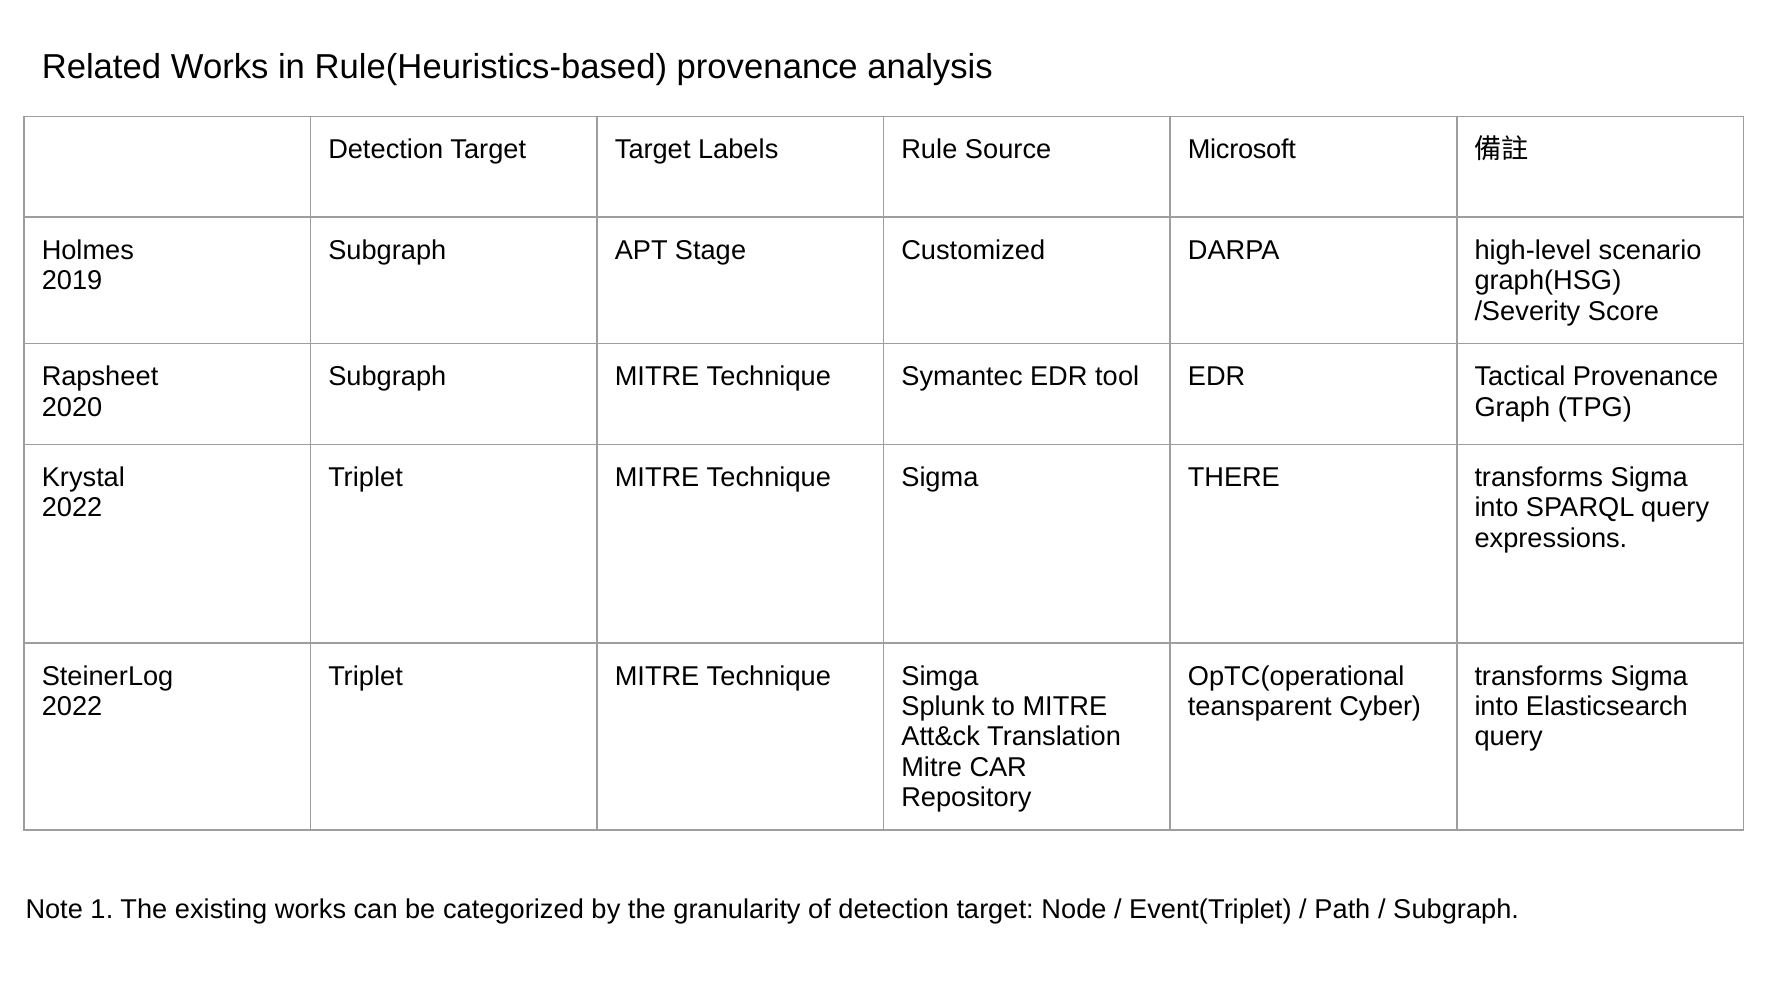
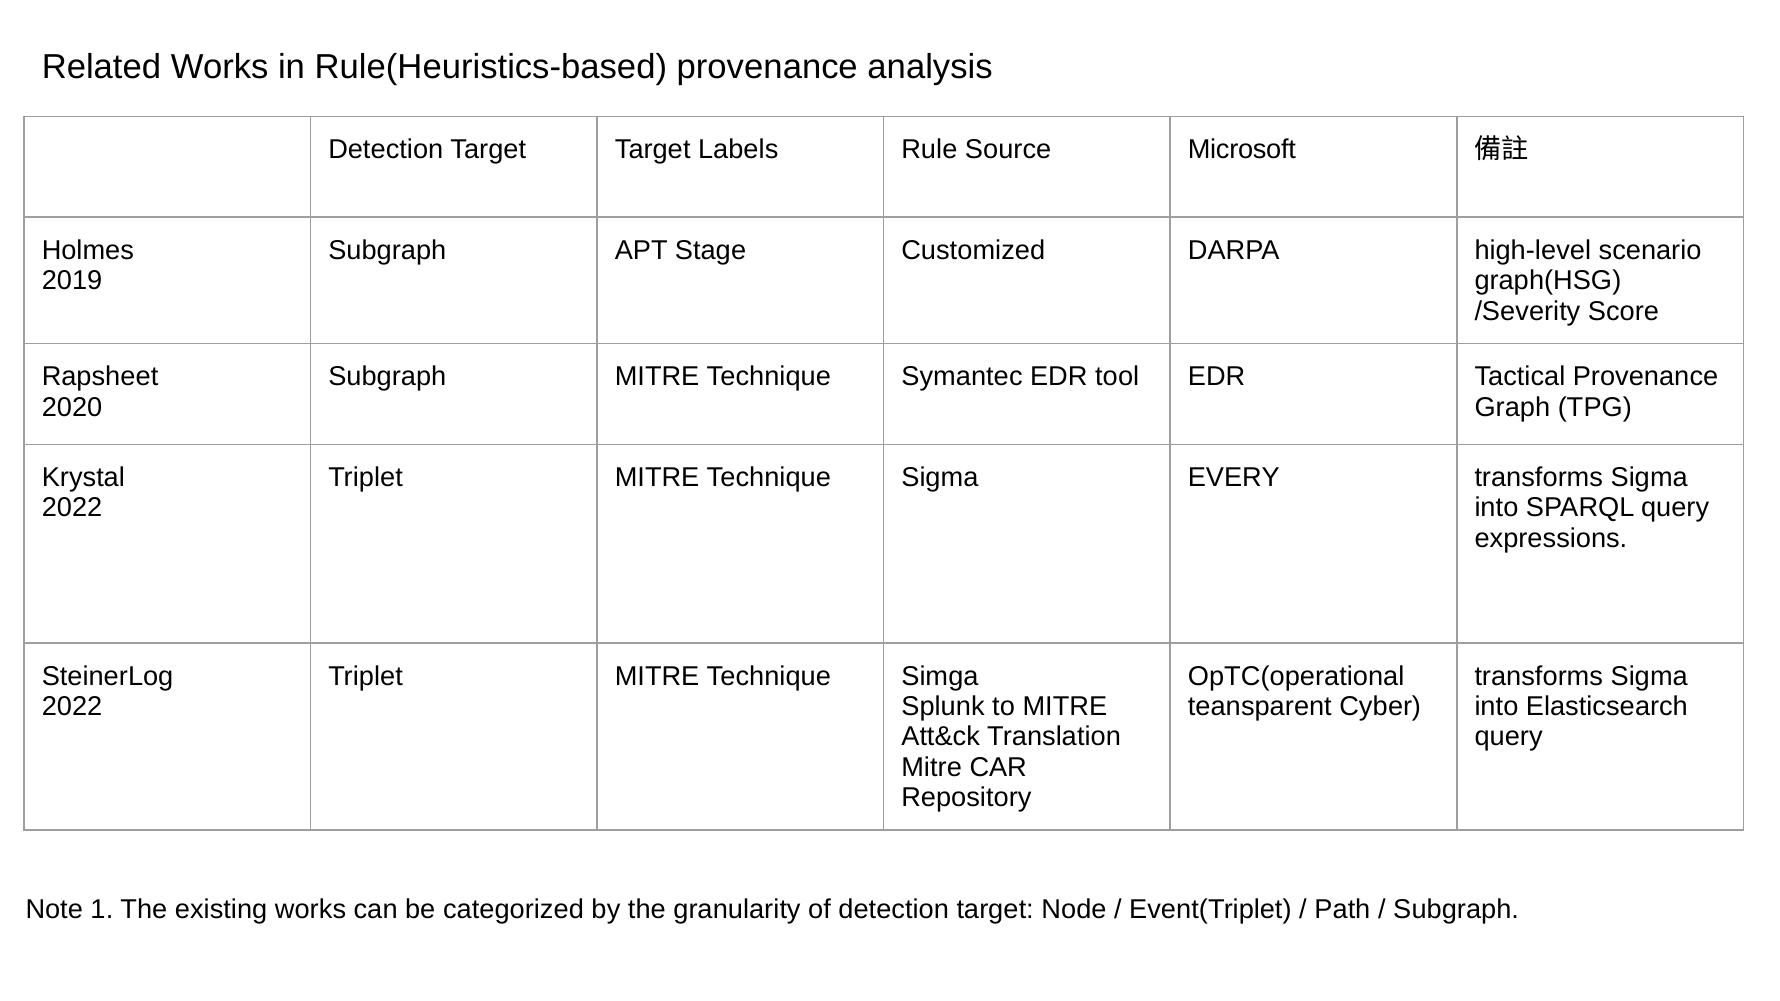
THERE: THERE -> EVERY
